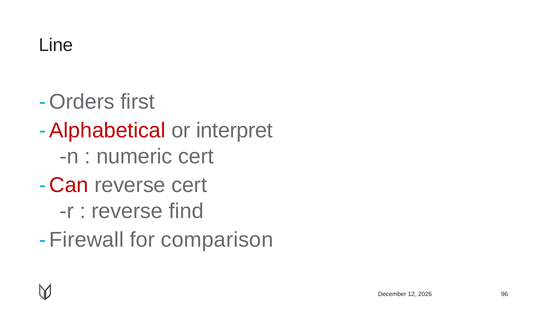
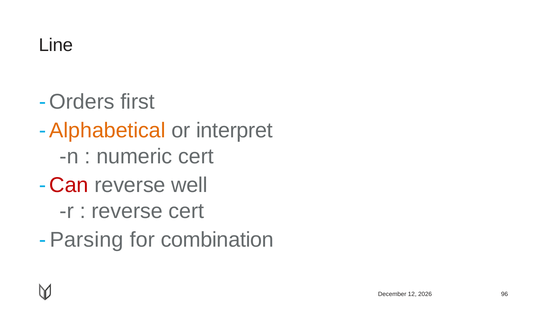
Alphabetical colour: red -> orange
reverse cert: cert -> well
reverse find: find -> cert
Firewall: Firewall -> Parsing
comparison: comparison -> combination
